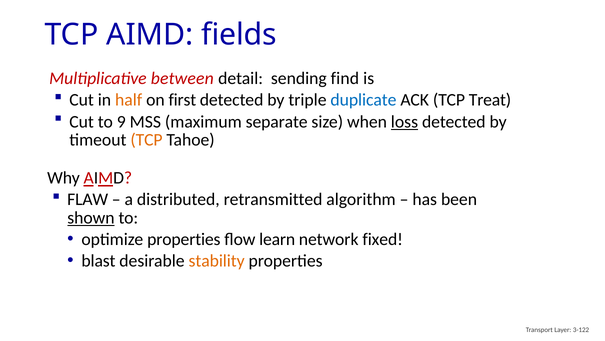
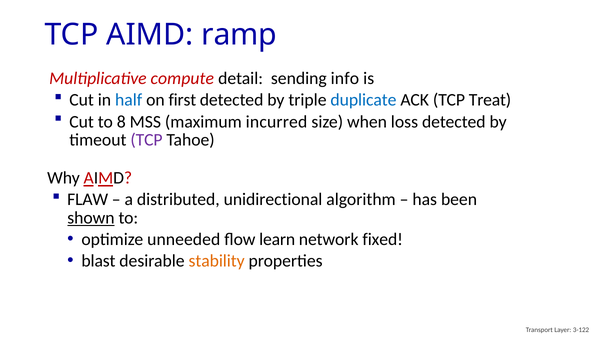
fields: fields -> ramp
between: between -> compute
find: find -> info
half colour: orange -> blue
9: 9 -> 8
separate: separate -> incurred
loss underline: present -> none
TCP at (146, 139) colour: orange -> purple
retransmitted: retransmitted -> unidirectional
optimize properties: properties -> unneeded
